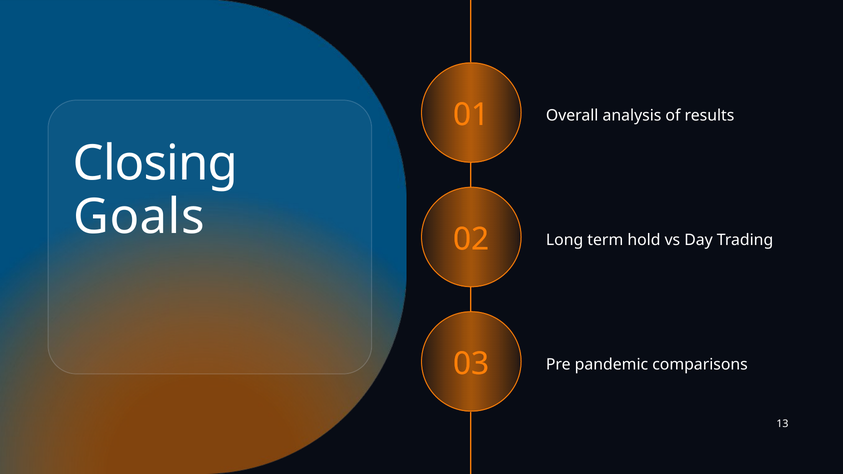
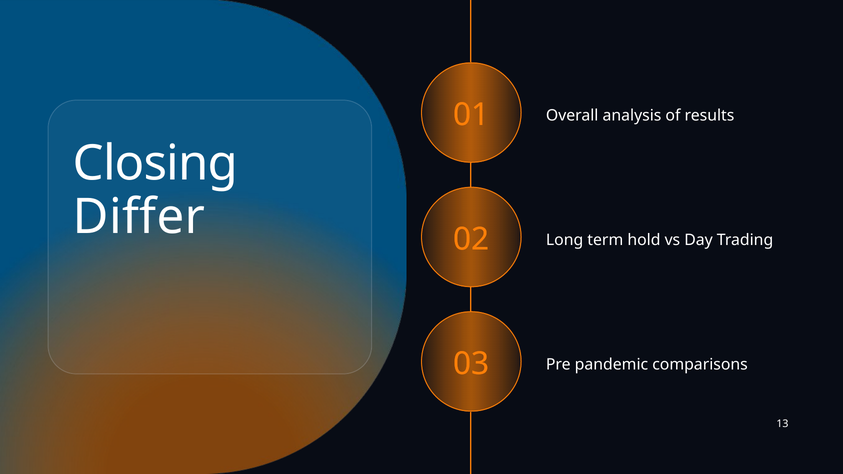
Goals: Goals -> Differ
